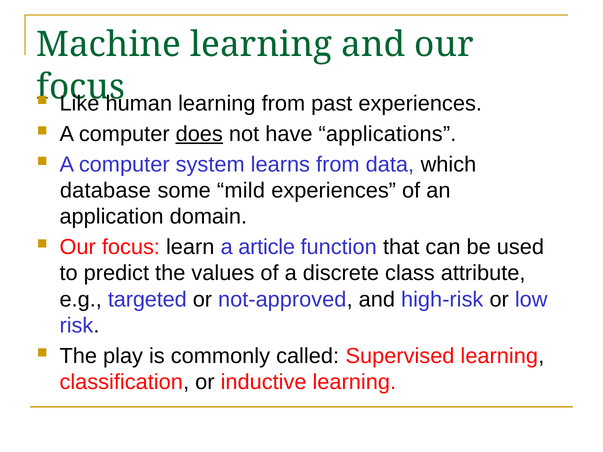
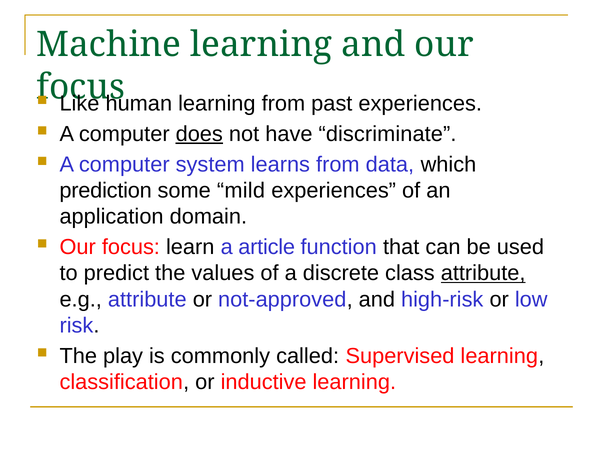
applications: applications -> discriminate
database: database -> prediction
attribute at (483, 273) underline: none -> present
e.g targeted: targeted -> attribute
